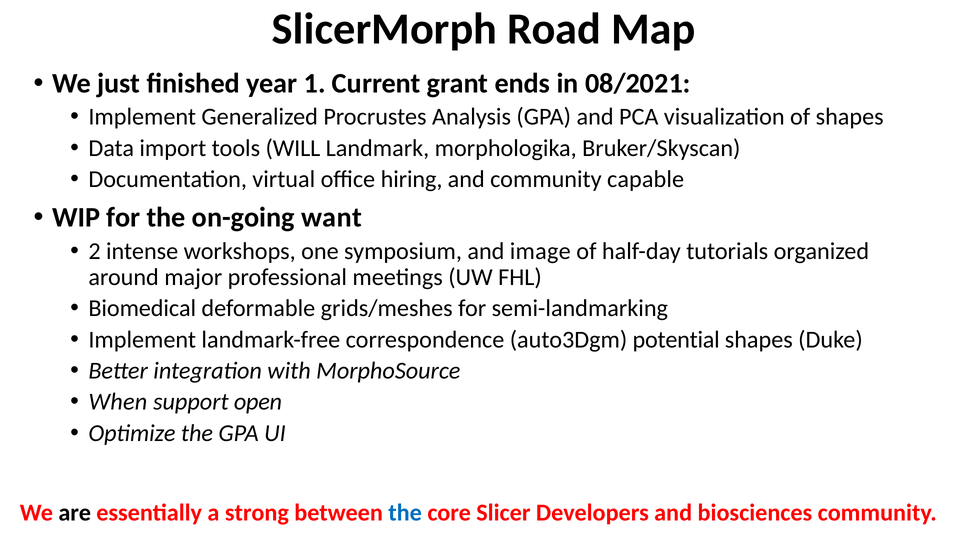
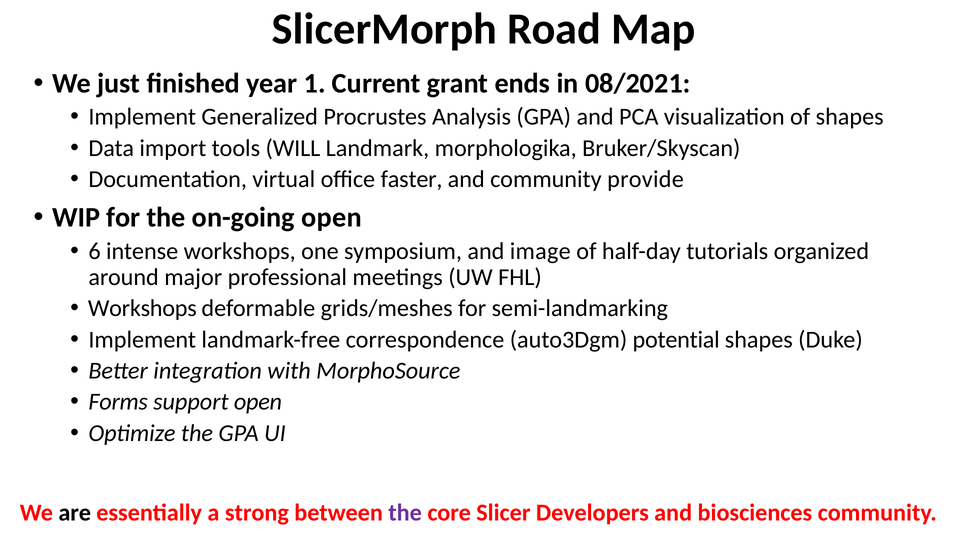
hiring: hiring -> faster
capable: capable -> provide
on-going want: want -> open
2: 2 -> 6
Biomedical at (142, 308): Biomedical -> Workshops
When: When -> Forms
the at (405, 512) colour: blue -> purple
